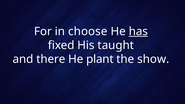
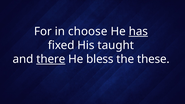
there underline: none -> present
plant: plant -> bless
show: show -> these
